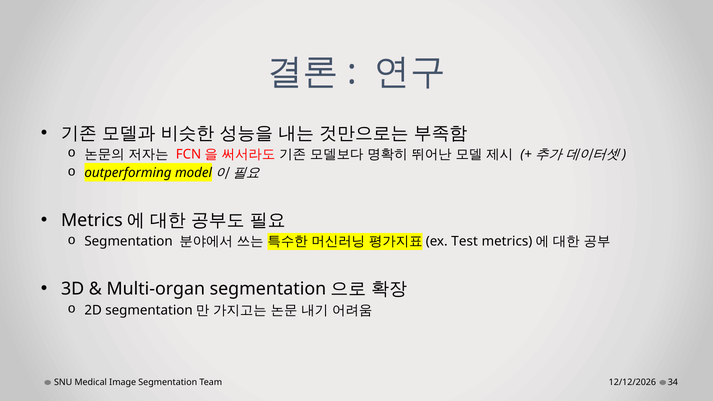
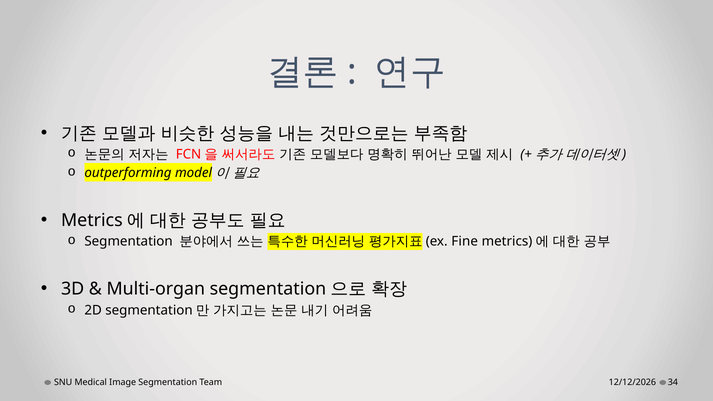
Test: Test -> Fine
